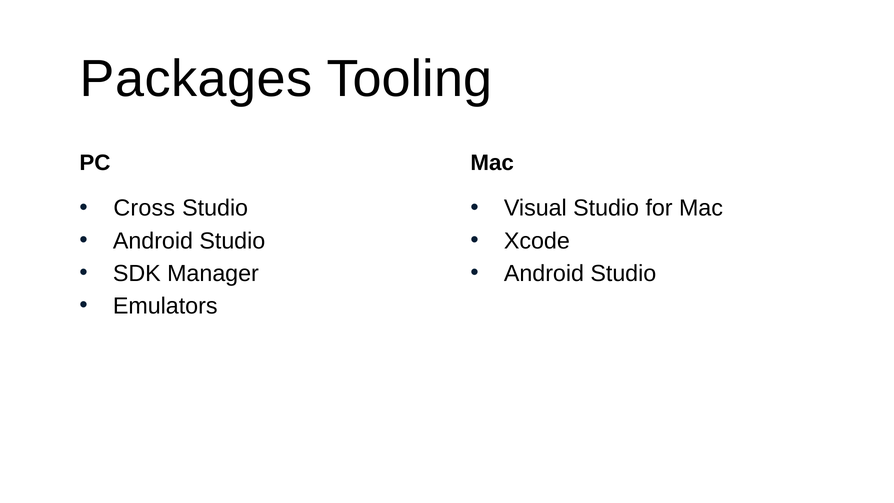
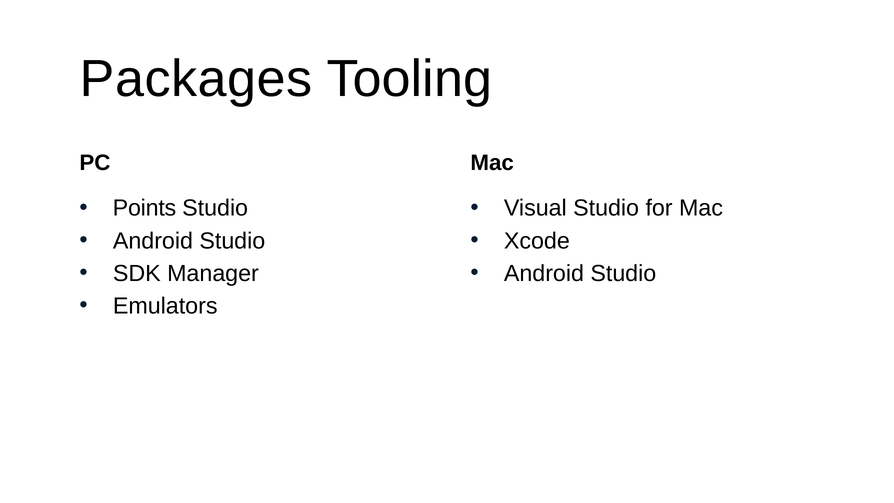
Cross: Cross -> Points
